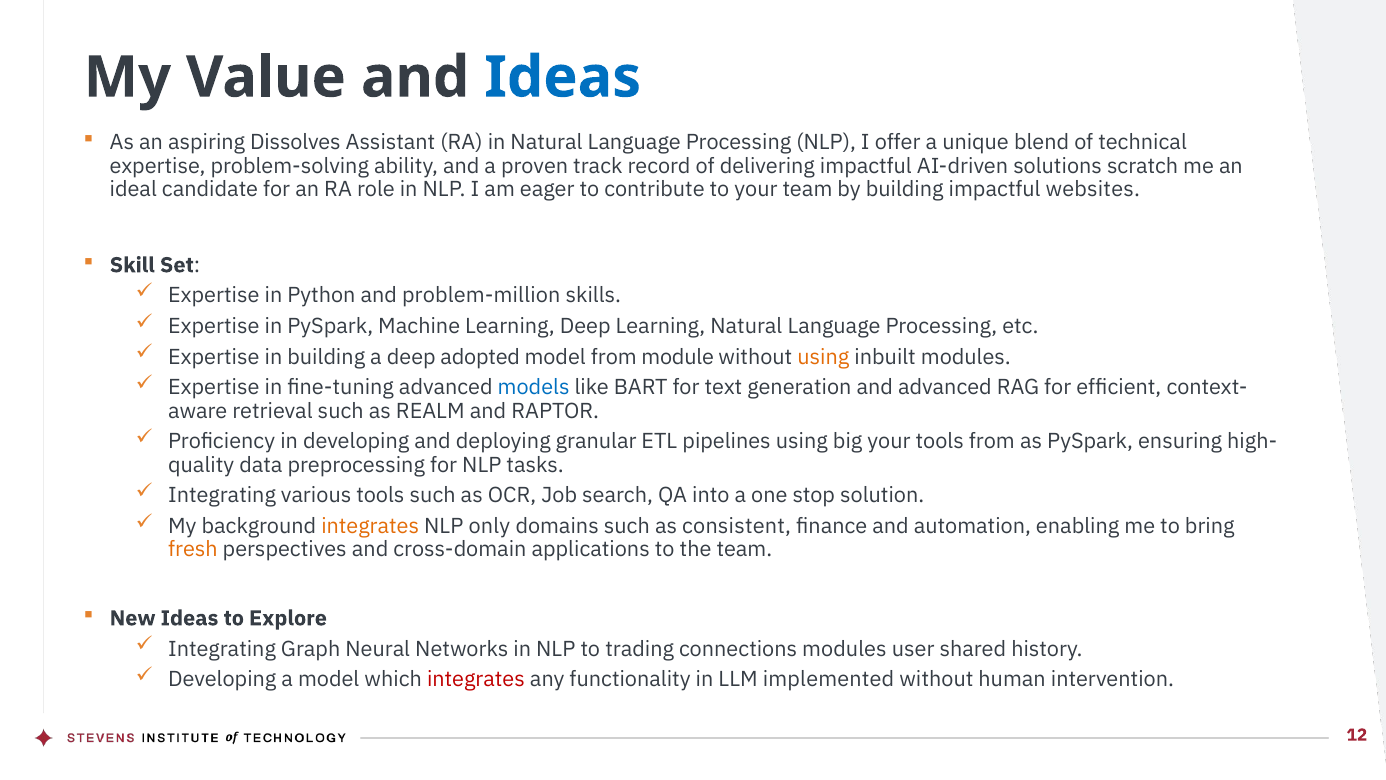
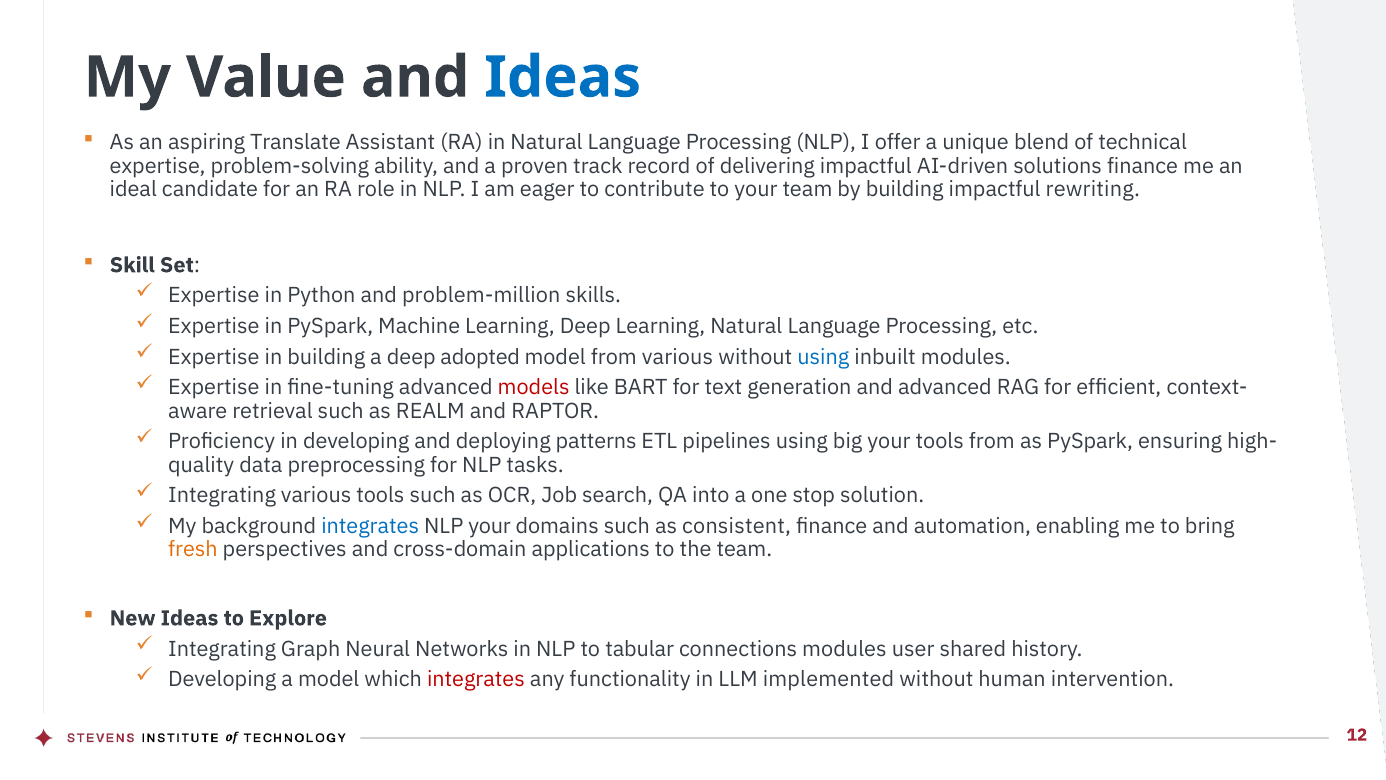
Dissolves: Dissolves -> Translate
solutions scratch: scratch -> finance
websites: websites -> rewriting
from module: module -> various
using at (823, 357) colour: orange -> blue
models colour: blue -> red
granular: granular -> patterns
integrates at (370, 526) colour: orange -> blue
NLP only: only -> your
trading: trading -> tabular
